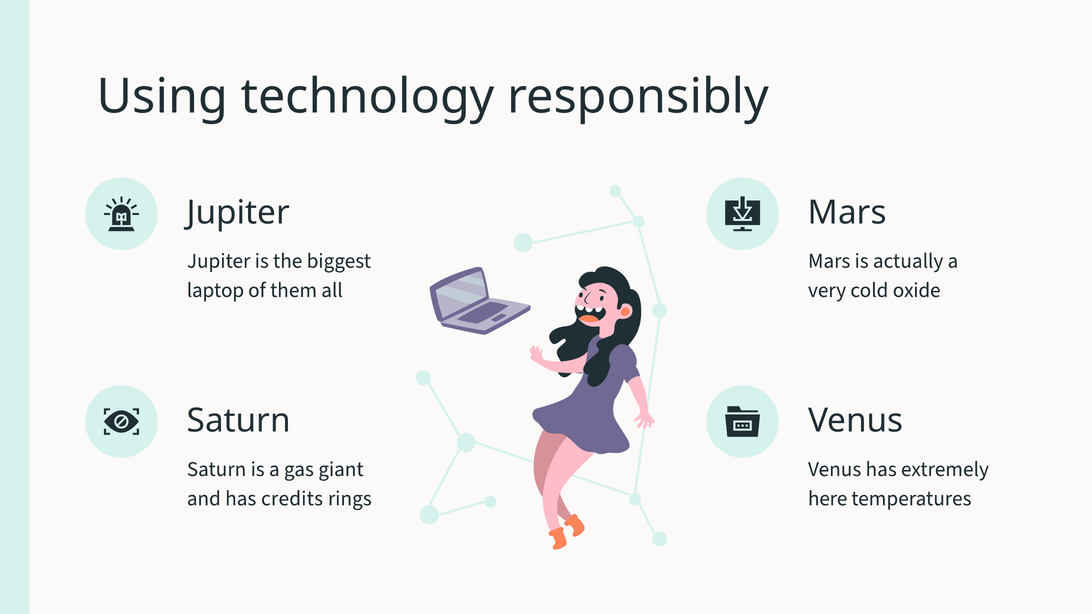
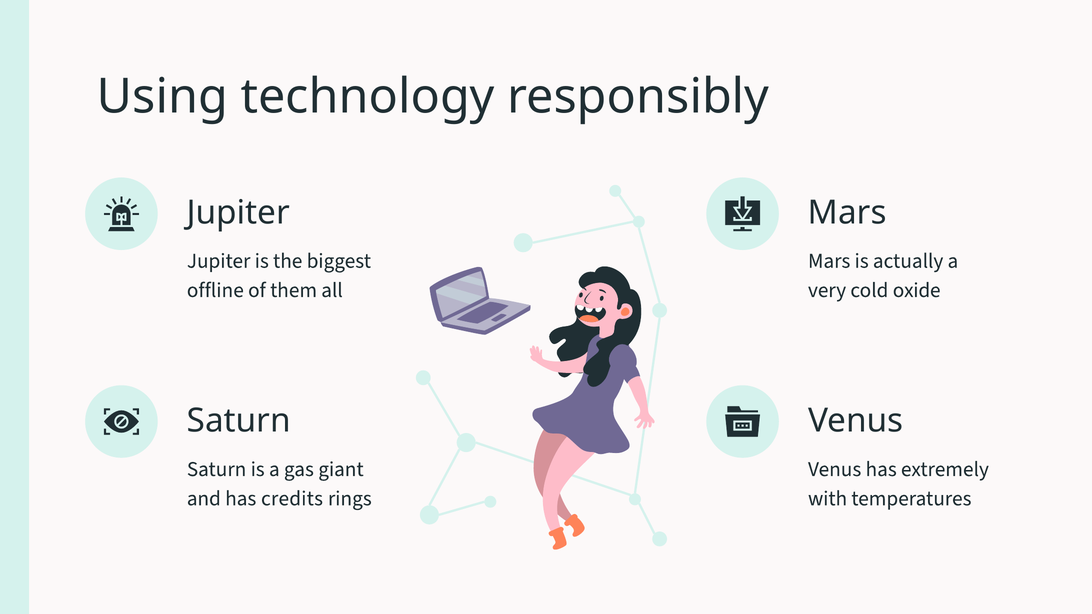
laptop: laptop -> offline
here: here -> with
